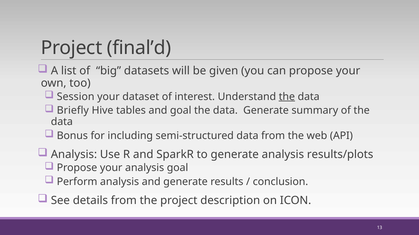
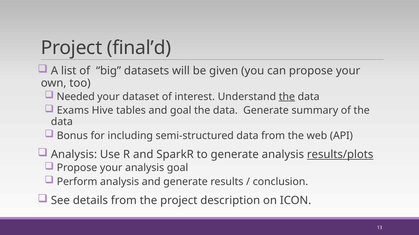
Session: Session -> Needed
Briefly: Briefly -> Exams
results/plots underline: none -> present
